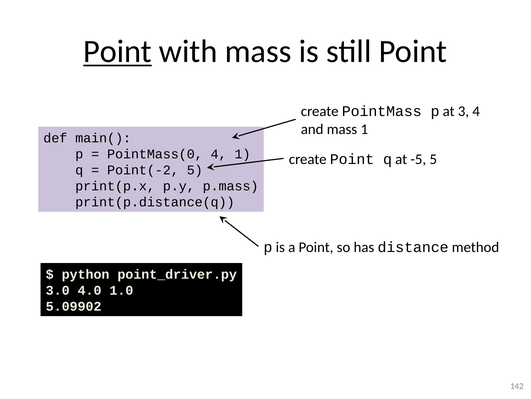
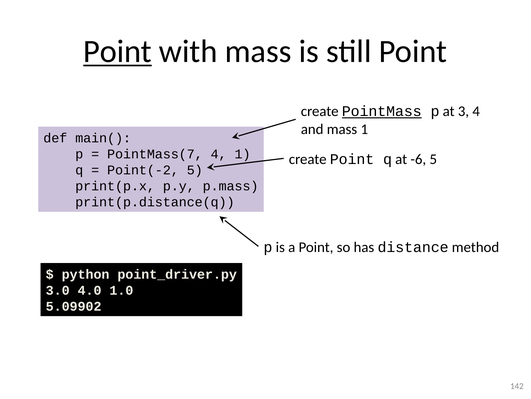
PointMass underline: none -> present
PointMass(0: PointMass(0 -> PointMass(7
-5: -5 -> -6
